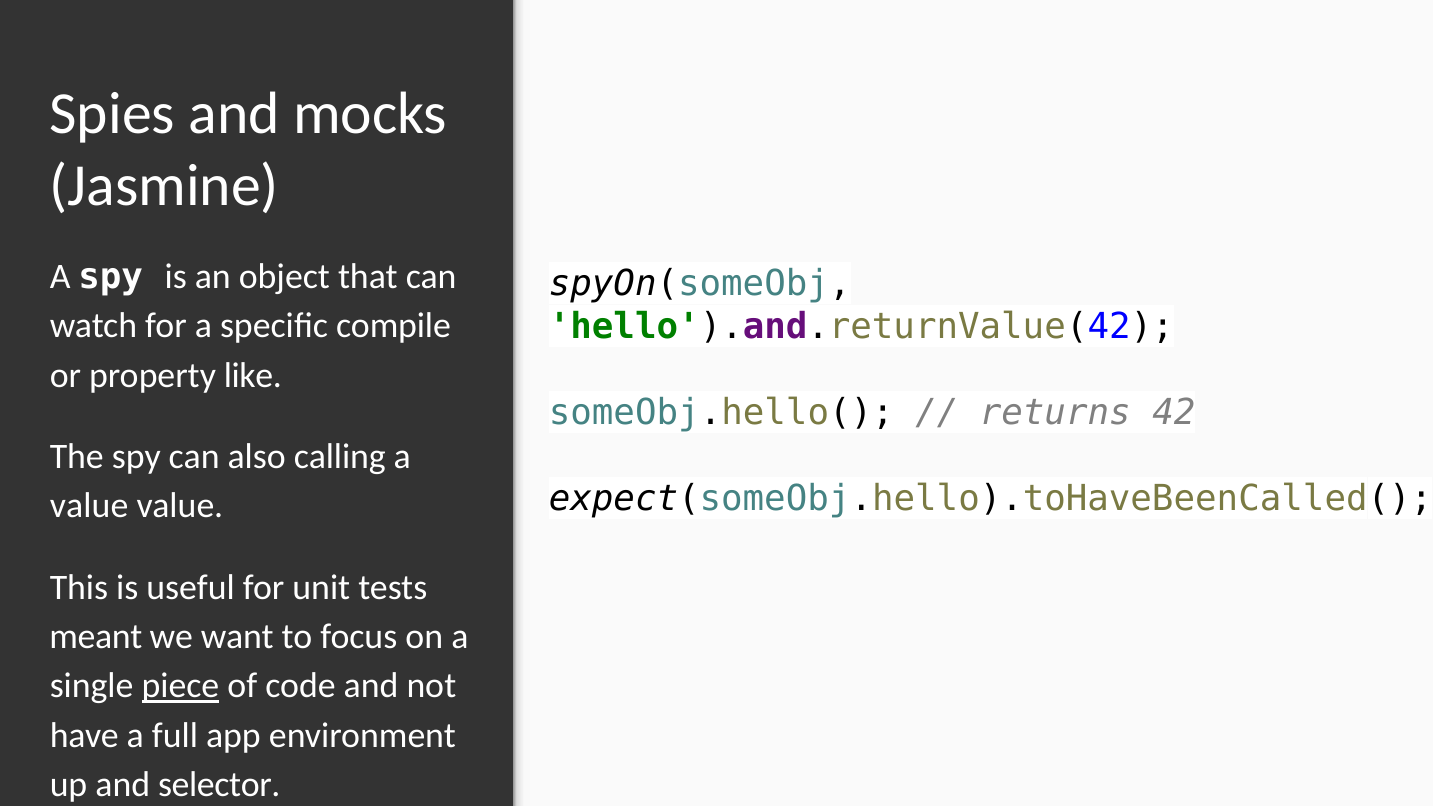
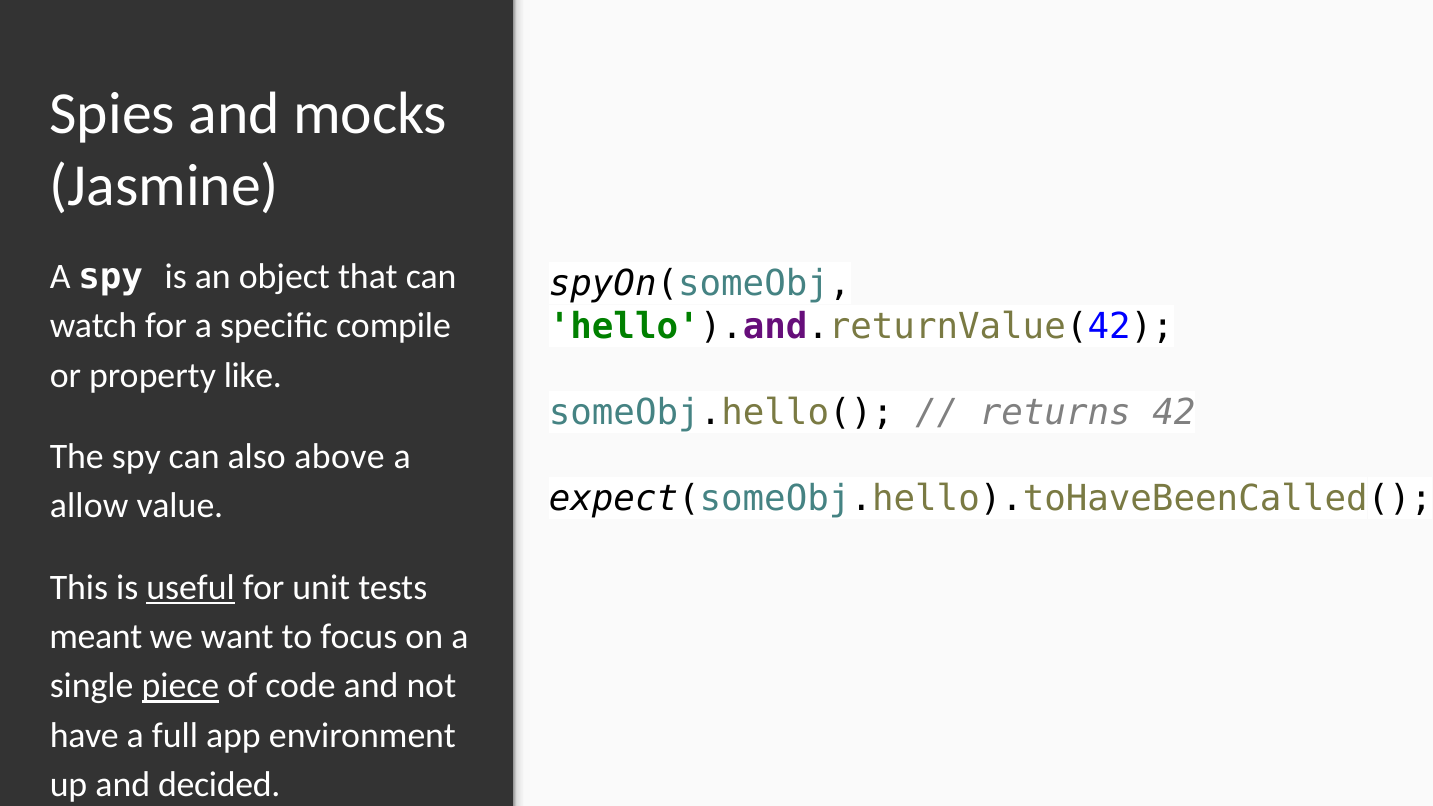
calling: calling -> above
value at (89, 506): value -> allow
useful underline: none -> present
selector: selector -> decided
